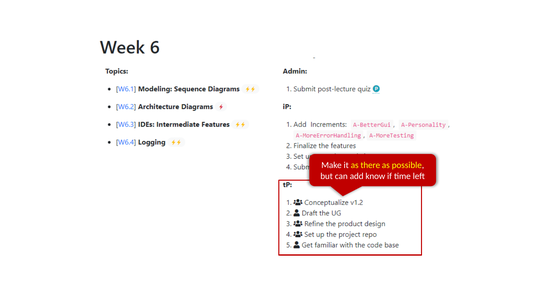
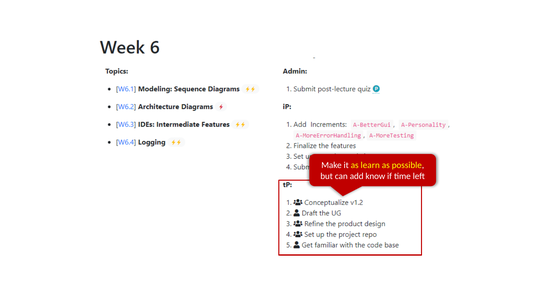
there: there -> learn
